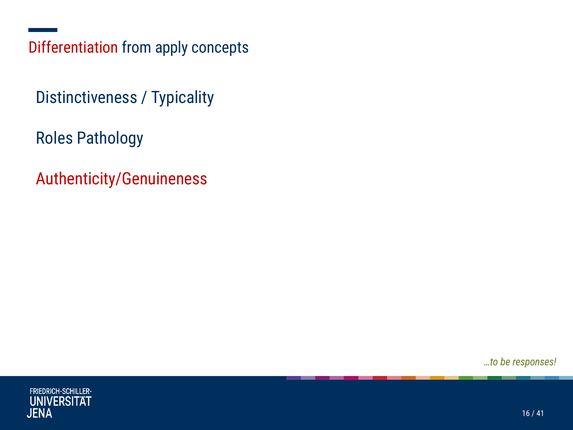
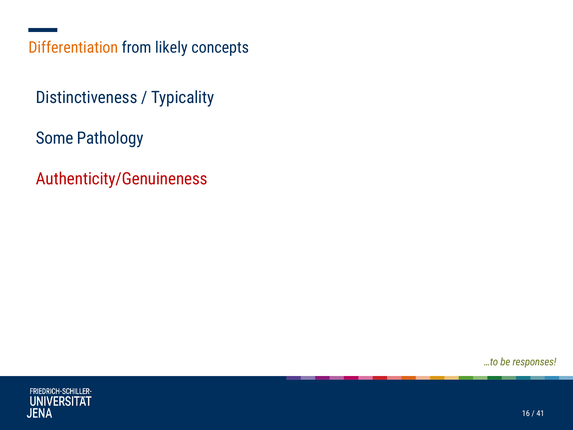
Differentiation colour: red -> orange
apply: apply -> likely
Roles: Roles -> Some
